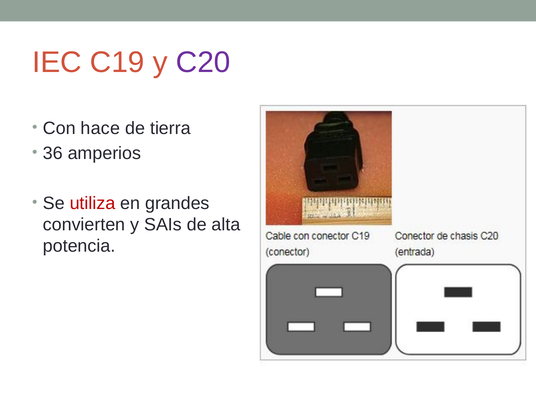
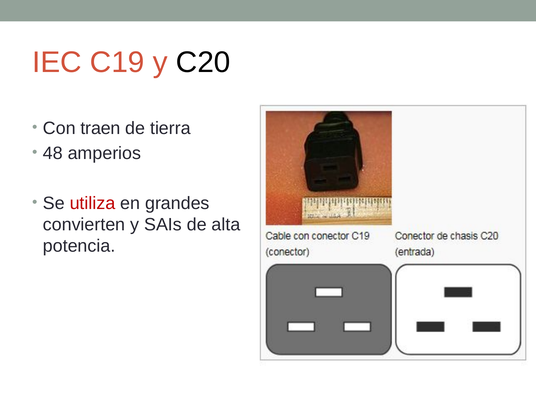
C20 colour: purple -> black
hace: hace -> traen
36: 36 -> 48
